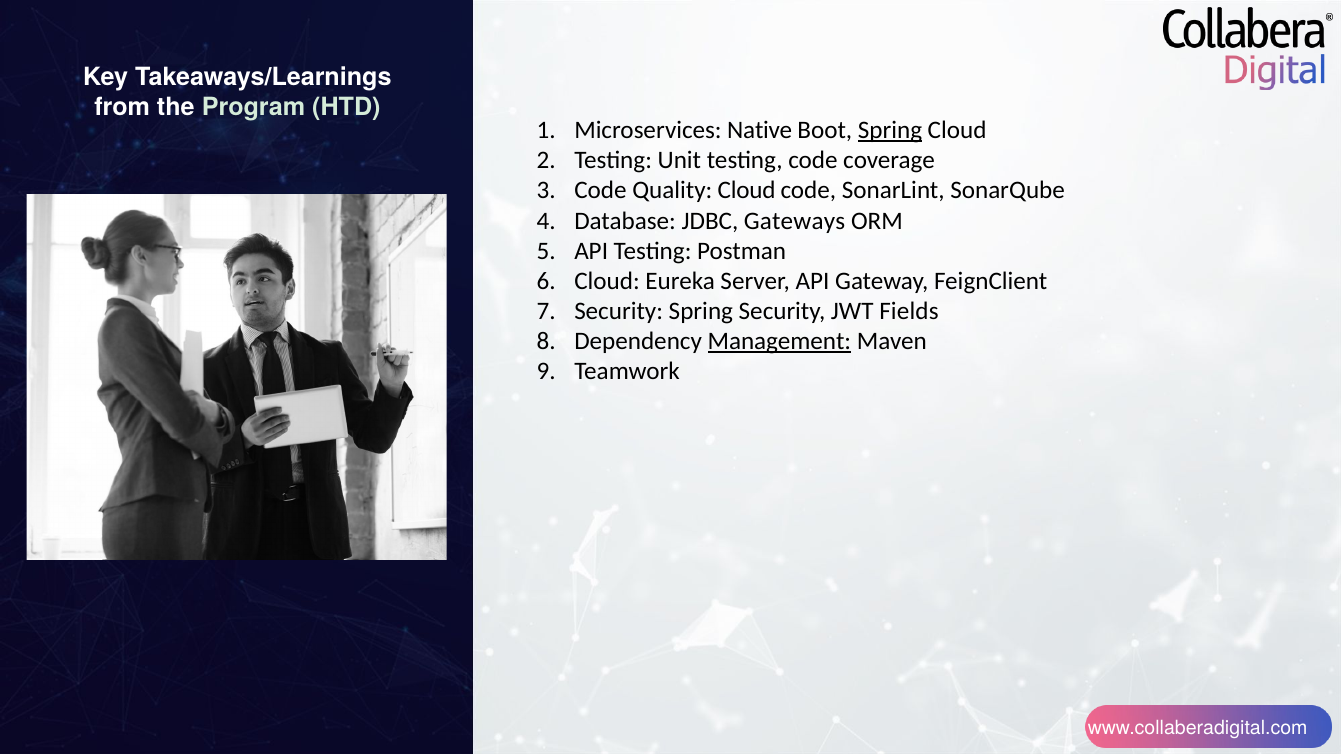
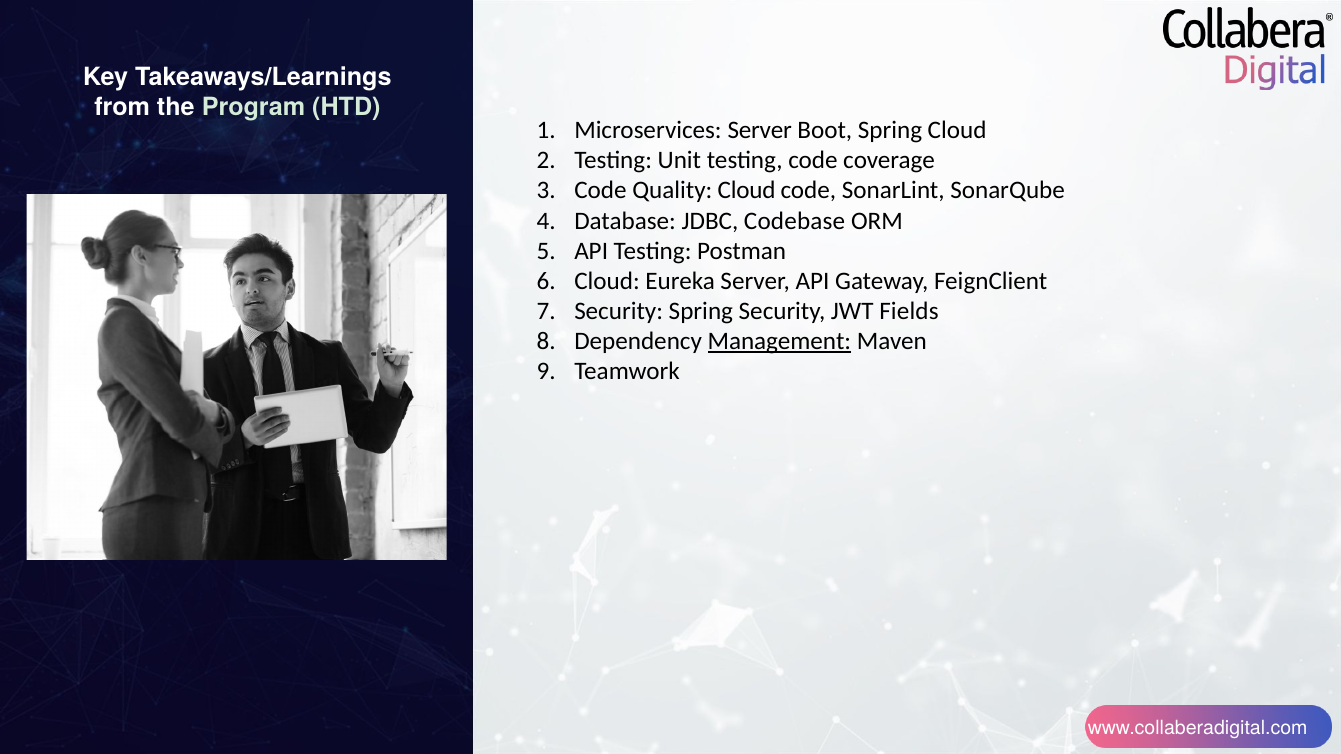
Microservices Native: Native -> Server
Spring at (890, 130) underline: present -> none
Gateways: Gateways -> Codebase
